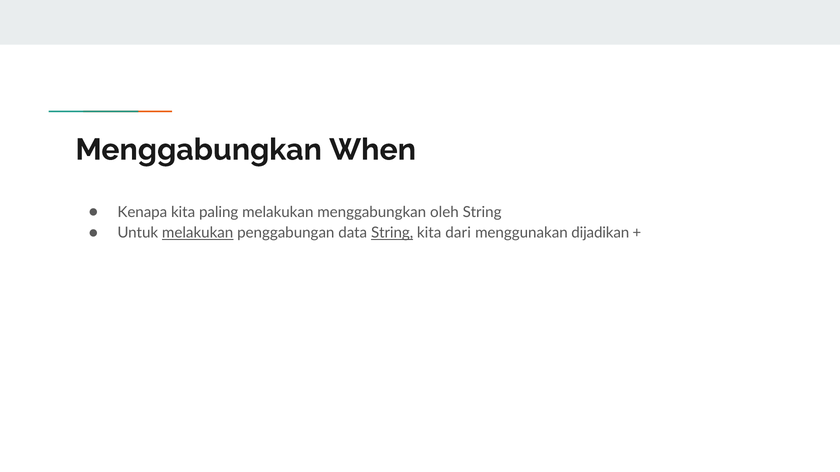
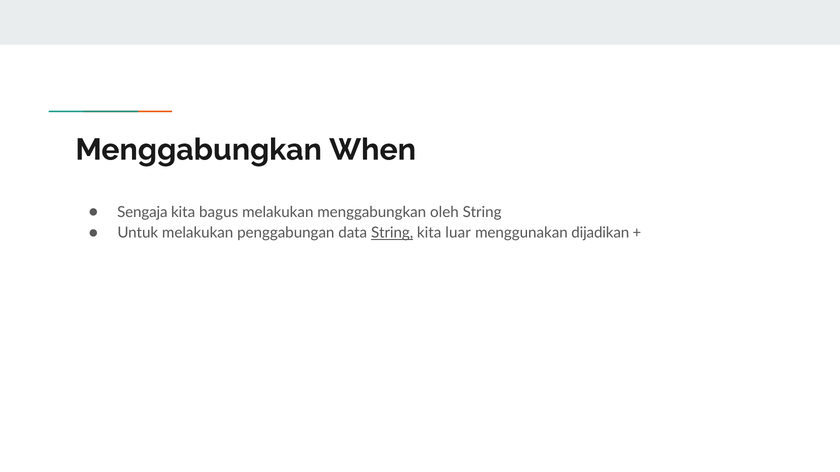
Kenapa: Kenapa -> Sengaja
paling: paling -> bagus
melakukan at (198, 233) underline: present -> none
dari: dari -> luar
